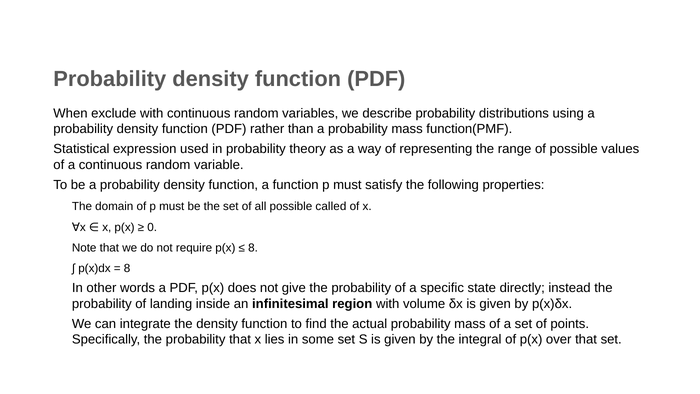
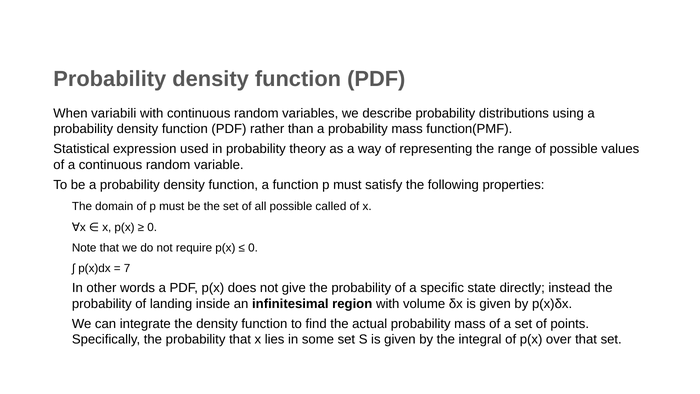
exclude: exclude -> variabili
8 at (253, 248): 8 -> 0
8 at (127, 268): 8 -> 7
